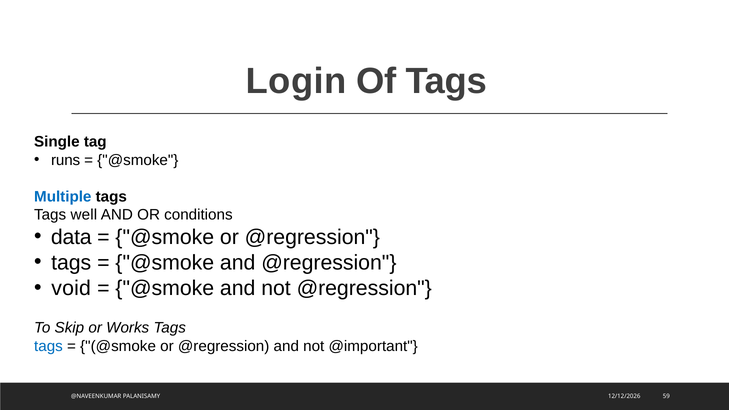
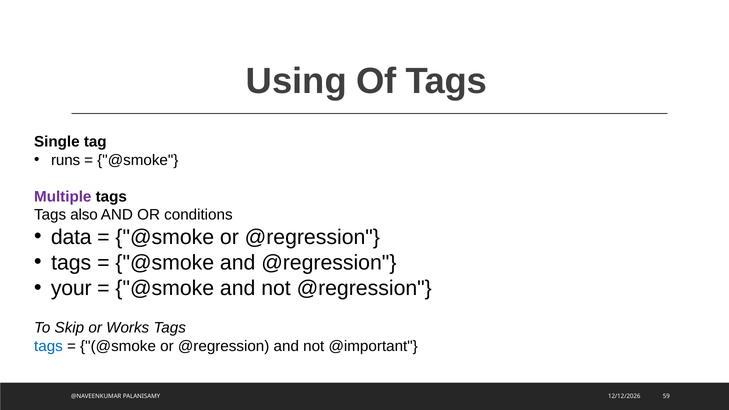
Login: Login -> Using
Multiple colour: blue -> purple
well: well -> also
void: void -> your
